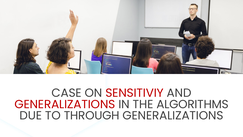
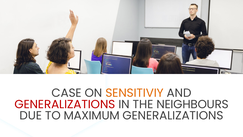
SENSITIVIY colour: red -> orange
ALGORITHMS: ALGORITHMS -> NEIGHBOURS
THROUGH: THROUGH -> MAXIMUM
